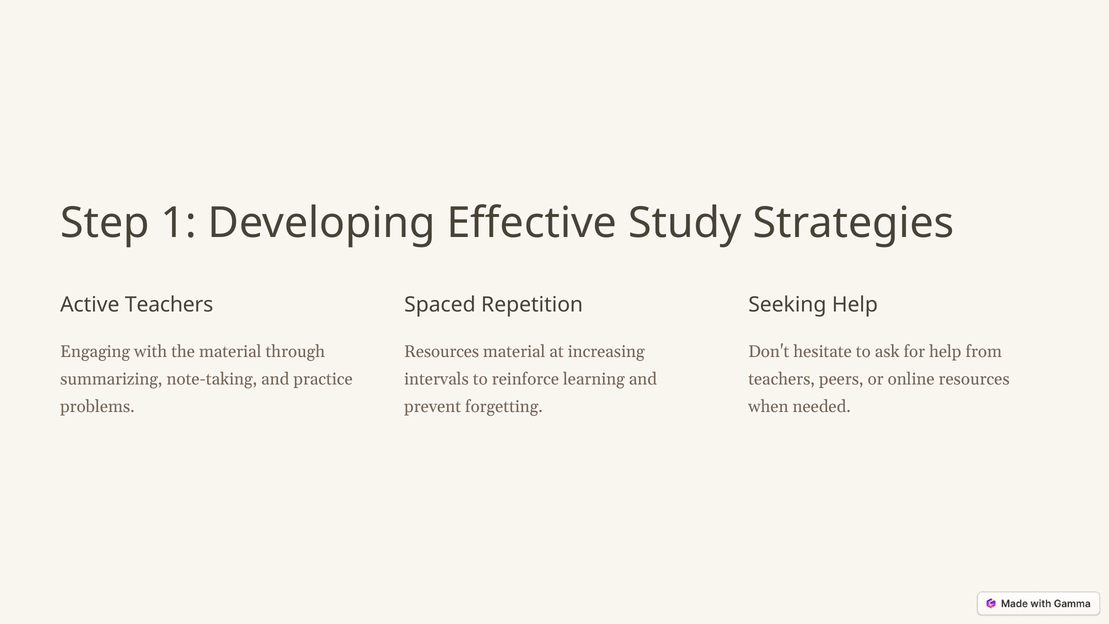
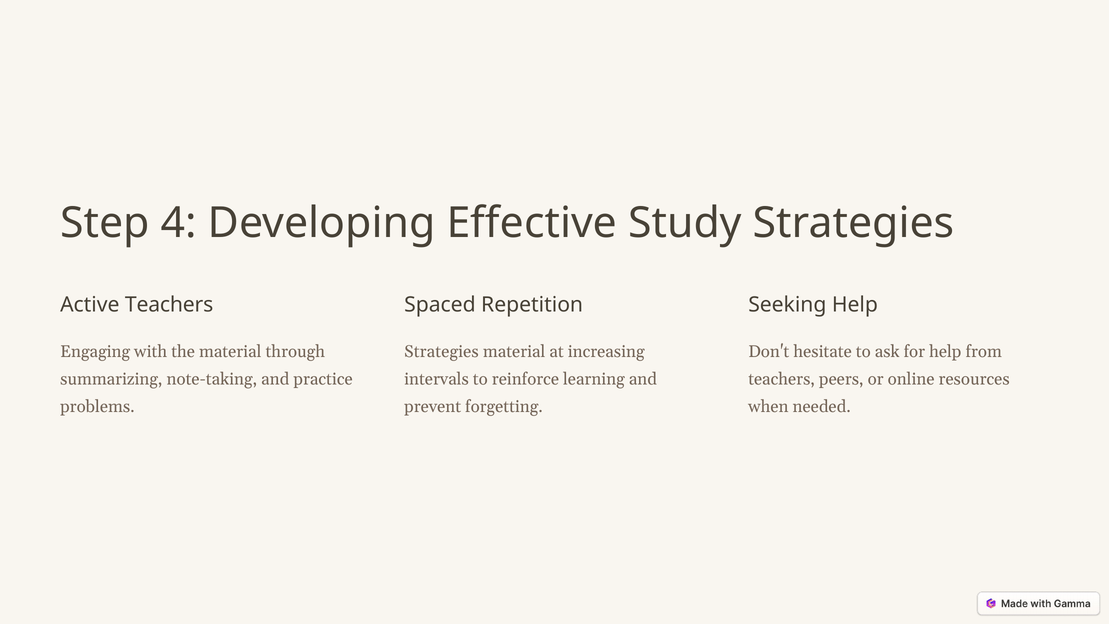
1: 1 -> 4
Resources at (442, 352): Resources -> Strategies
